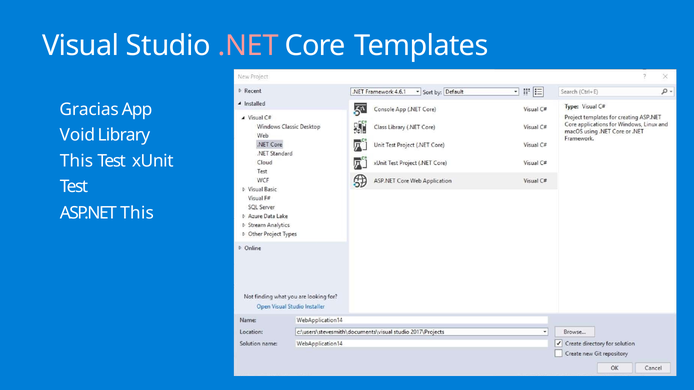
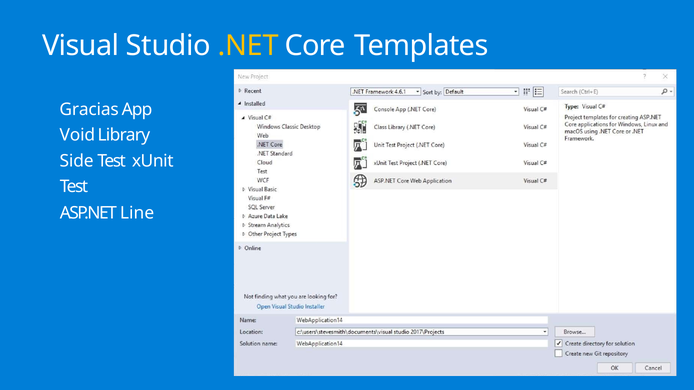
.NET colour: pink -> yellow
This at (76, 161): This -> Side
ASP.NET This: This -> Line
